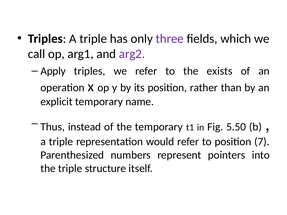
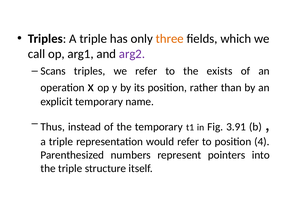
three colour: purple -> orange
Apply: Apply -> Scans
5.50: 5.50 -> 3.91
7: 7 -> 4
